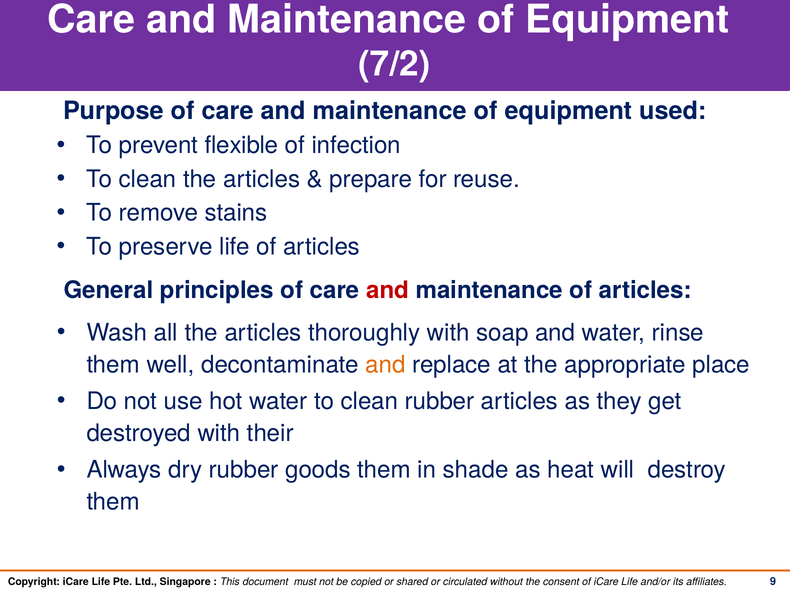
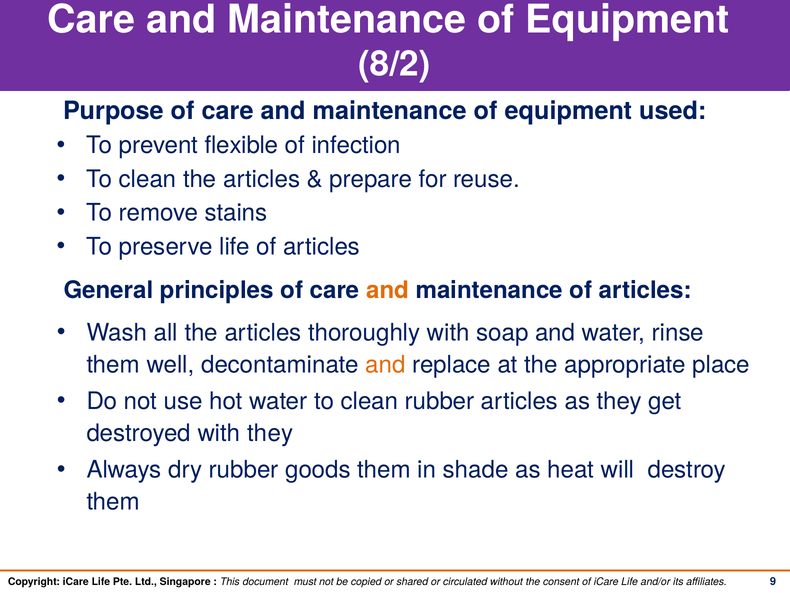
7/2: 7/2 -> 8/2
and at (388, 290) colour: red -> orange
with their: their -> they
